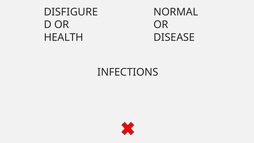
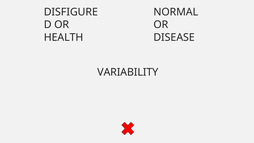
INFECTIONS: INFECTIONS -> VARIABILITY
